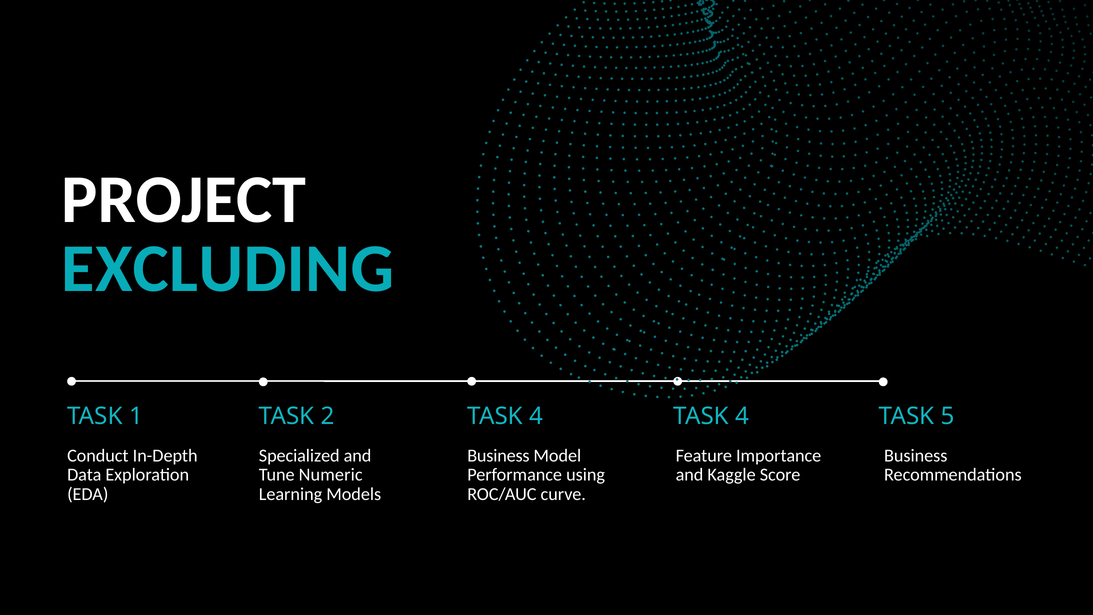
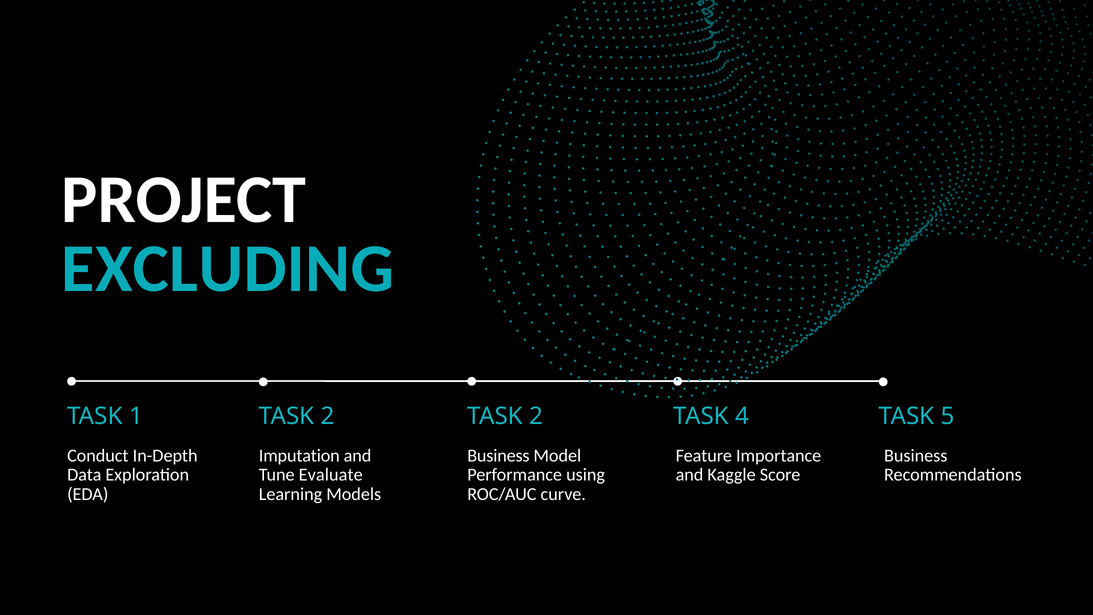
1 TASK 4: 4 -> 2
Specialized: Specialized -> Imputation
Numeric: Numeric -> Evaluate
